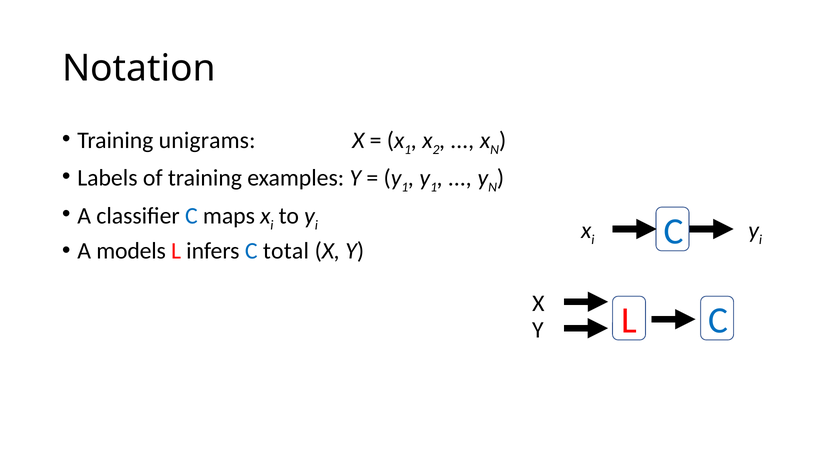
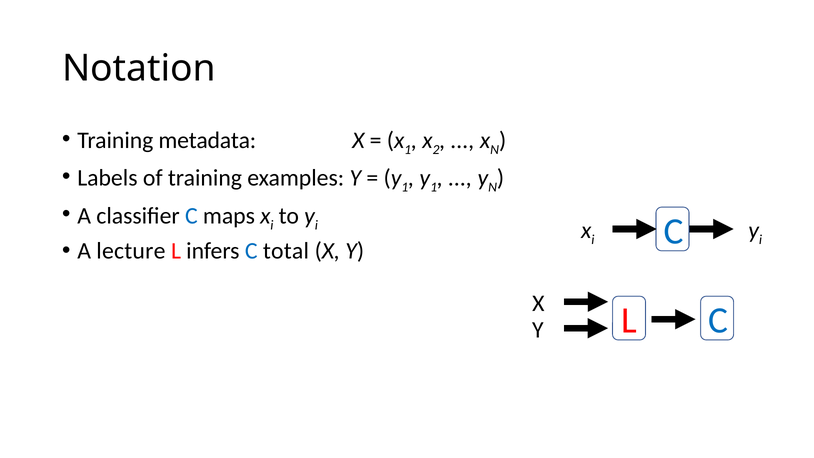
unigrams: unigrams -> metadata
models: models -> lecture
